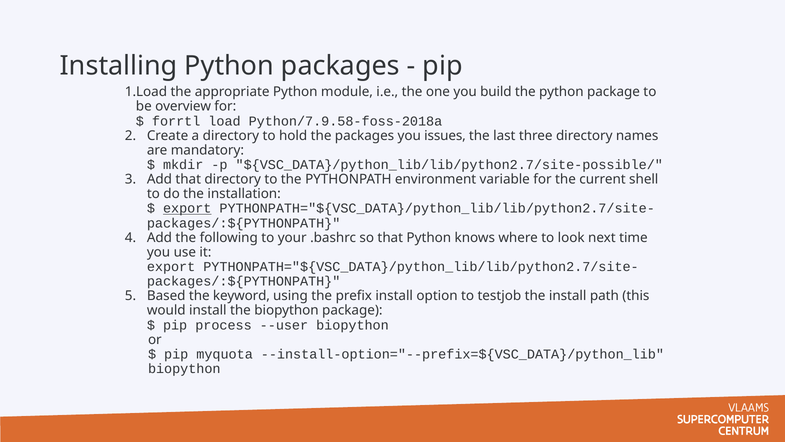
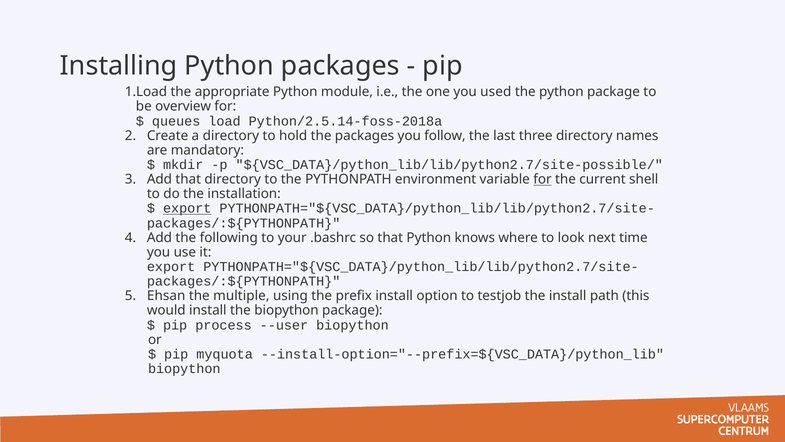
build: build -> used
forrtl: forrtl -> queues
Python/7.9.58-foss-2018a: Python/7.9.58-foss-2018a -> Python/2.5.14-foss-2018a
issues: issues -> follow
for at (542, 179) underline: none -> present
Based: Based -> Ehsan
keyword: keyword -> multiple
